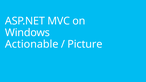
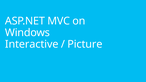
Actionable: Actionable -> Interactive
